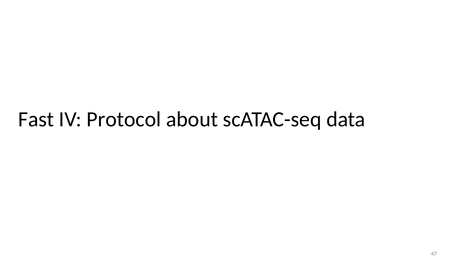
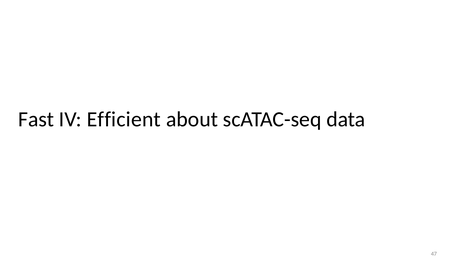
Protocol: Protocol -> Efficient
